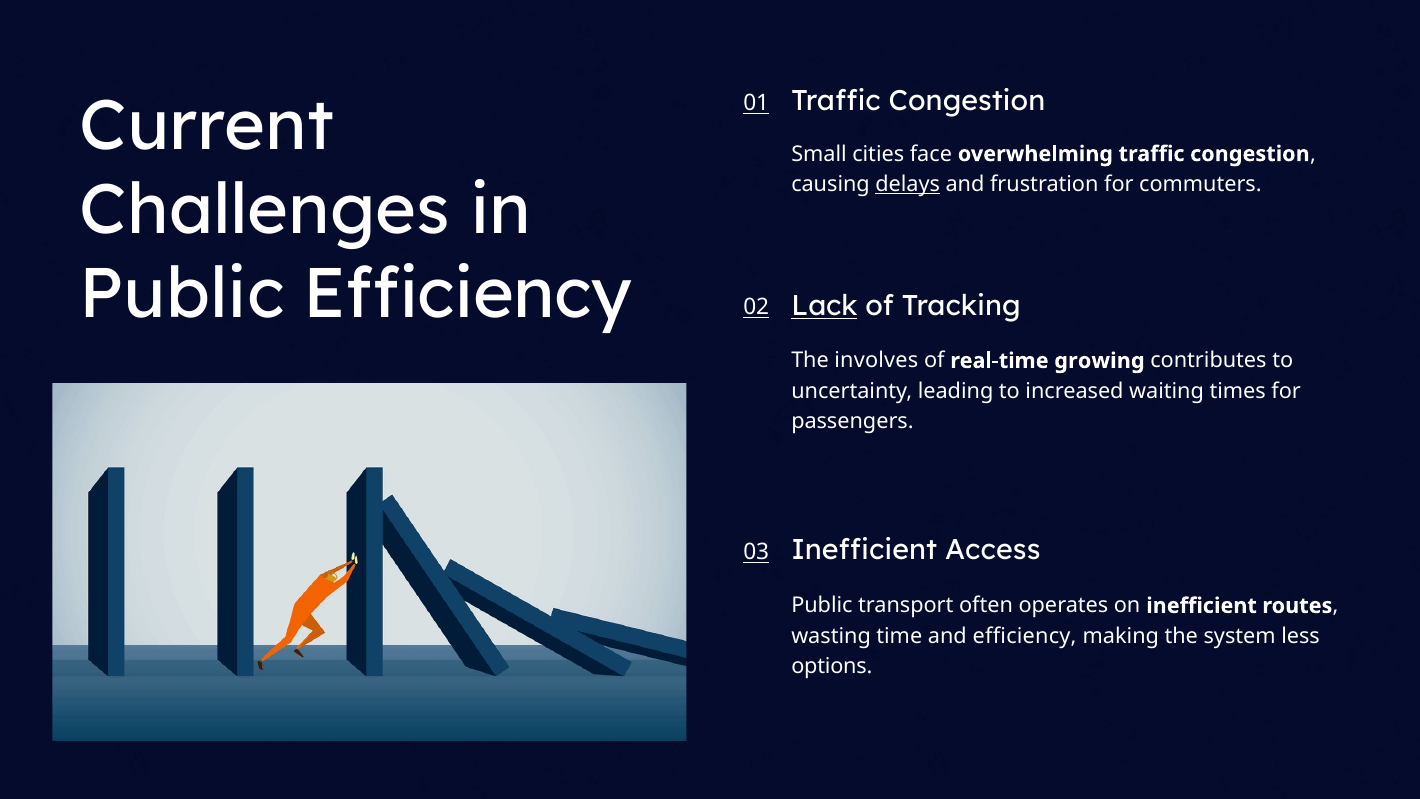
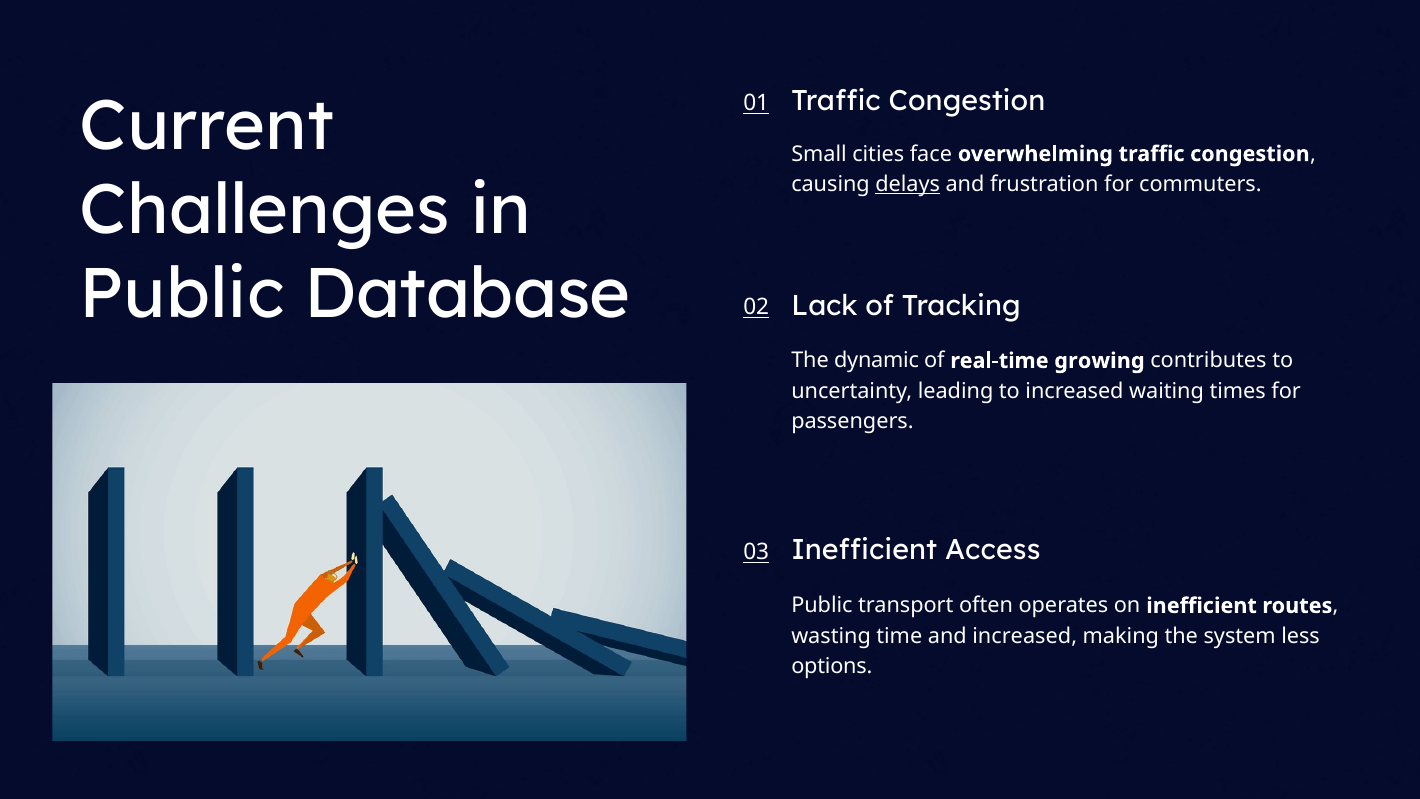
Public Efficiency: Efficiency -> Database
Lack underline: present -> none
involves: involves -> dynamic
and efficiency: efficiency -> increased
